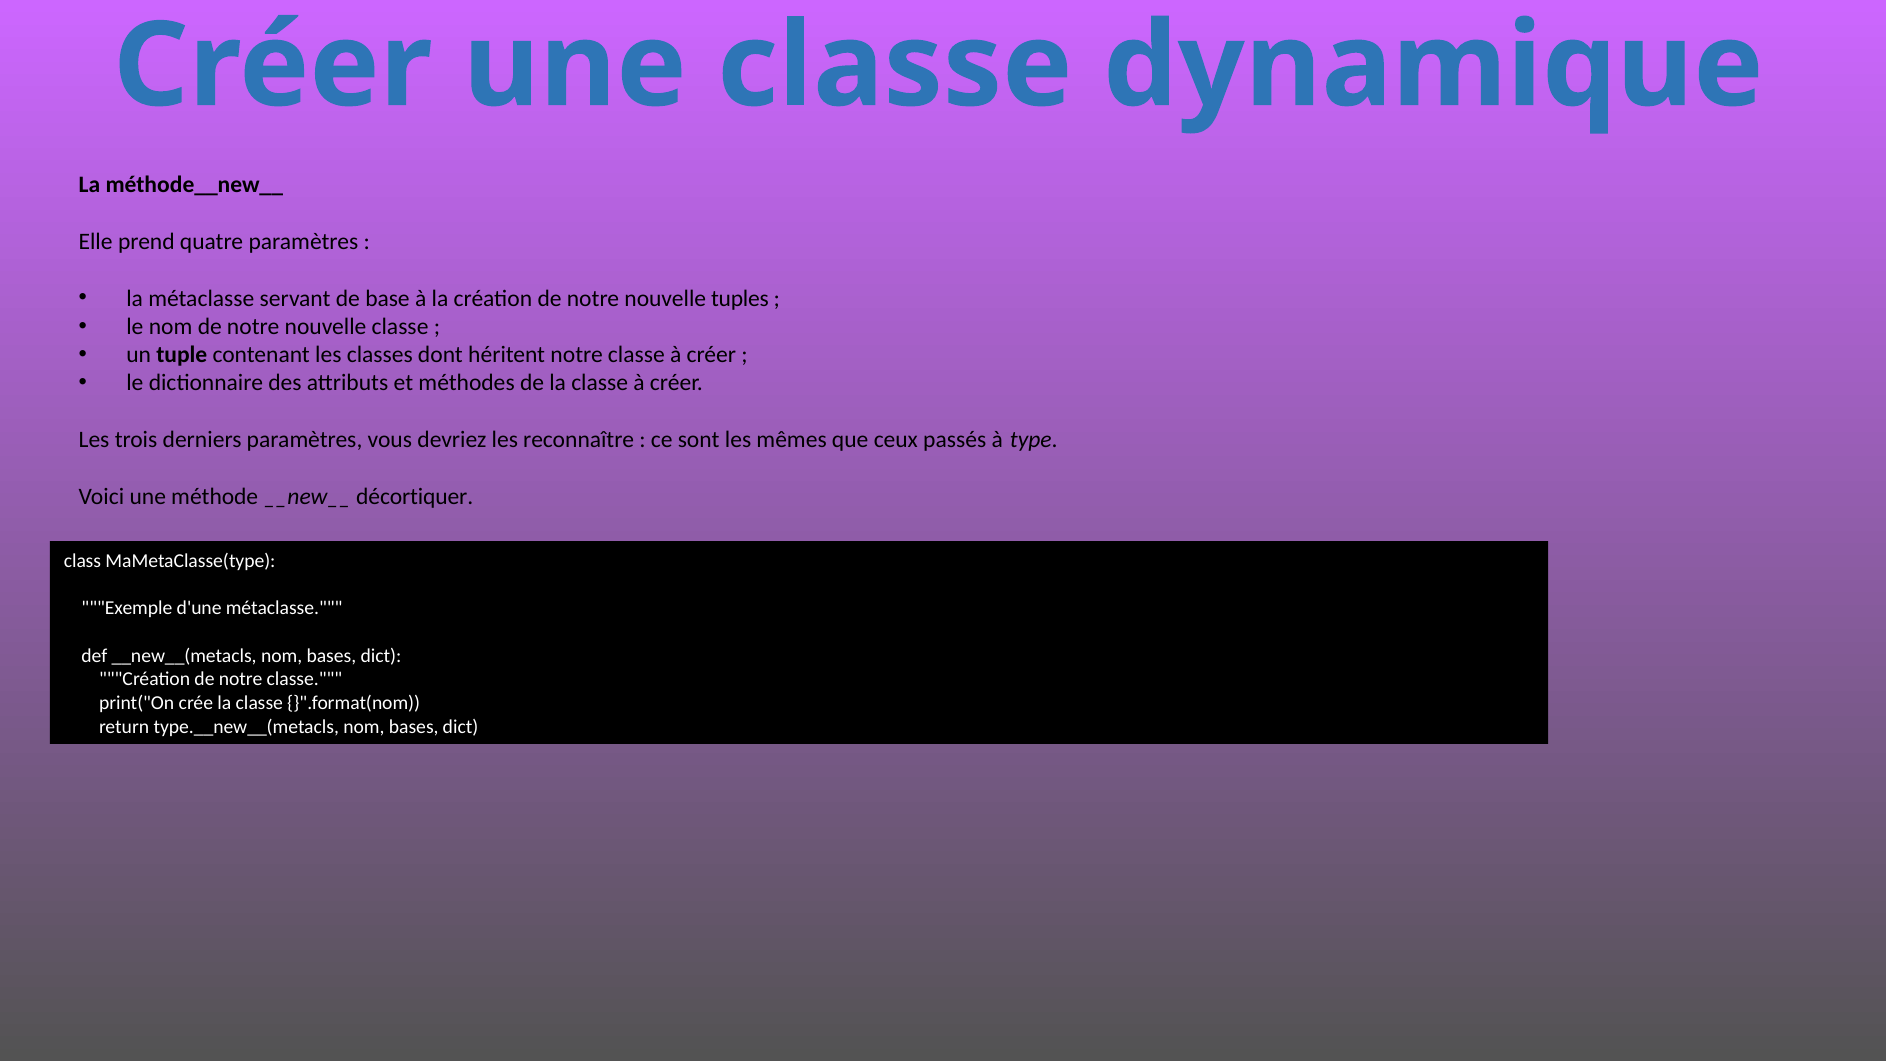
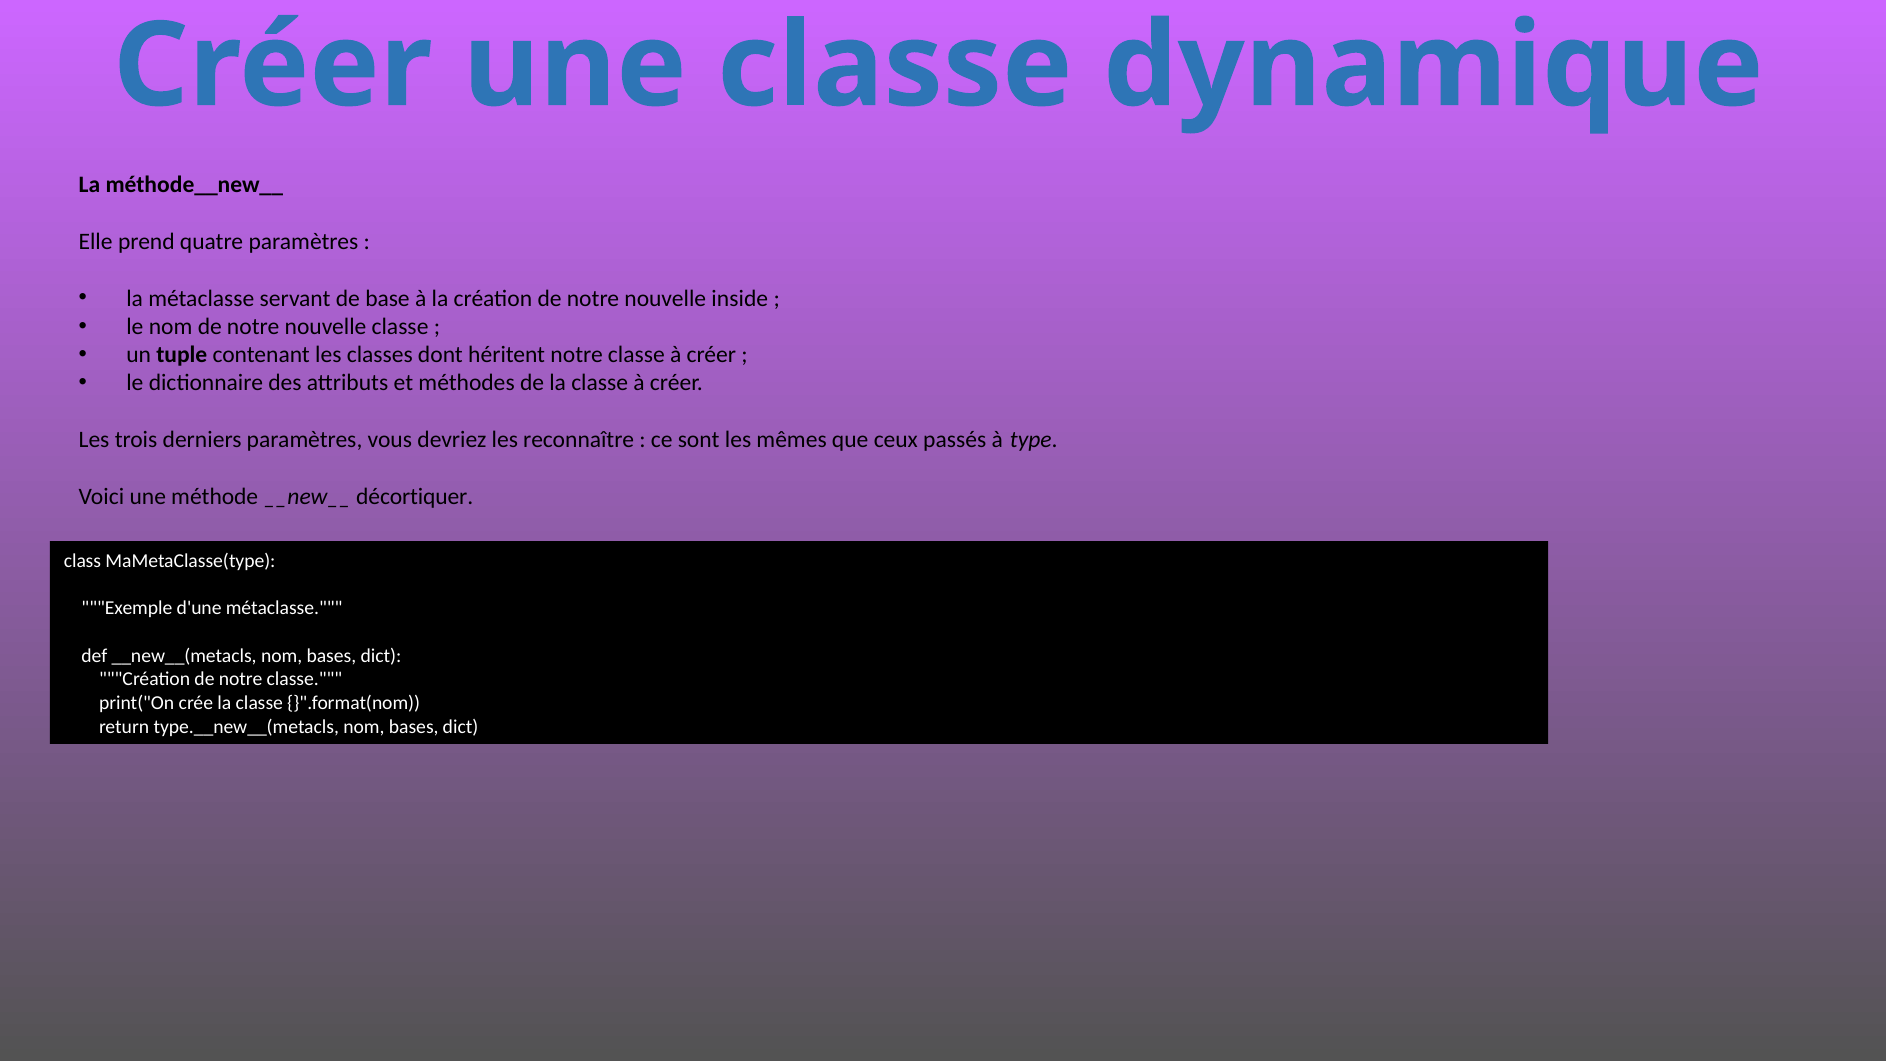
tuples: tuples -> inside
